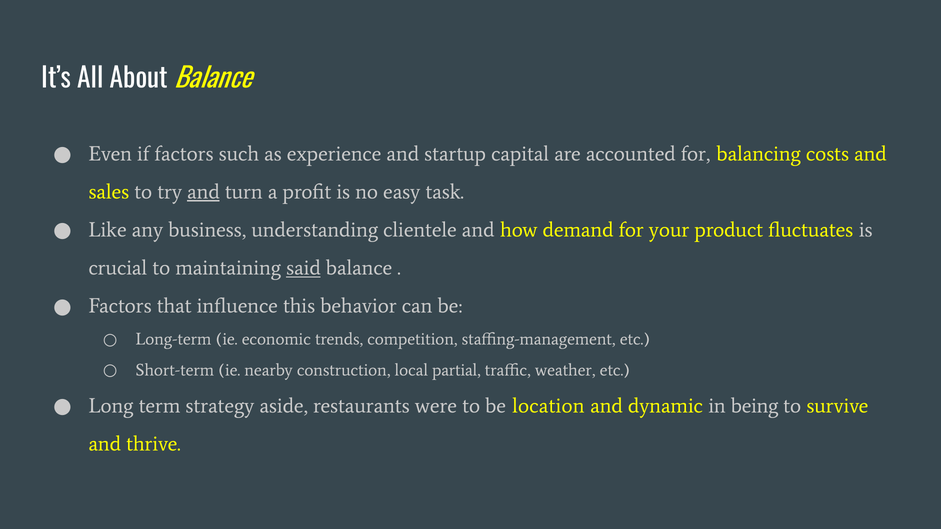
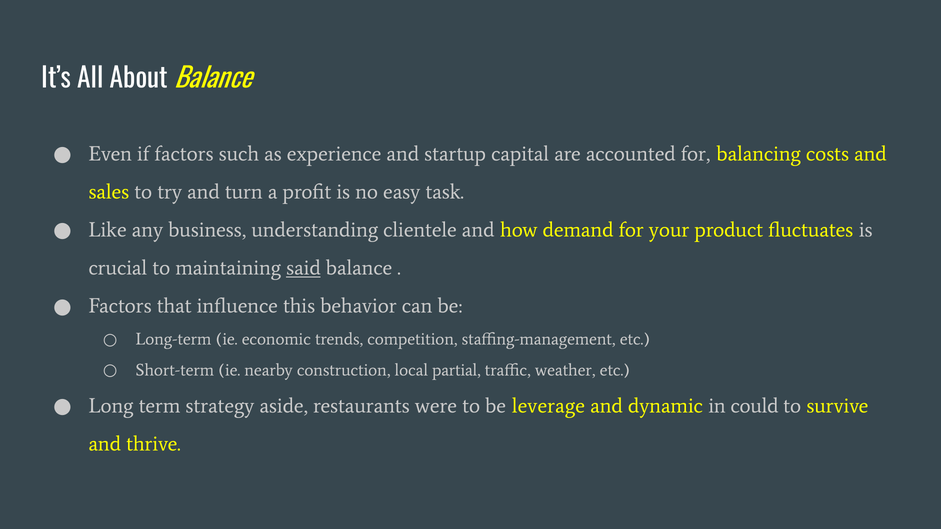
and at (204, 192) underline: present -> none
location: location -> leverage
being: being -> could
